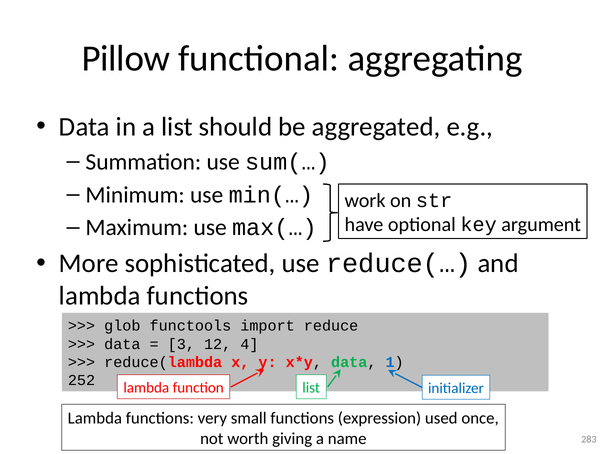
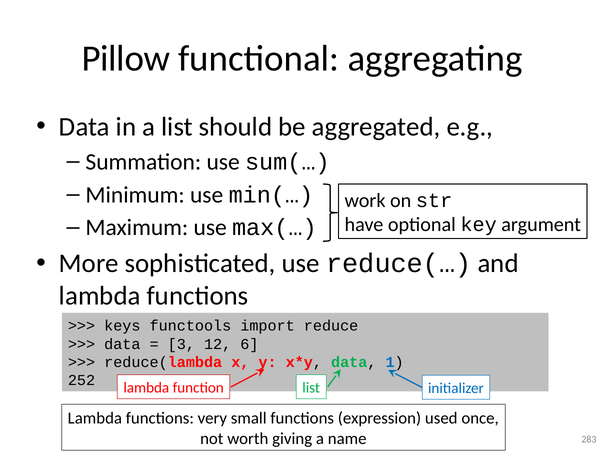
glob: glob -> keys
4: 4 -> 6
